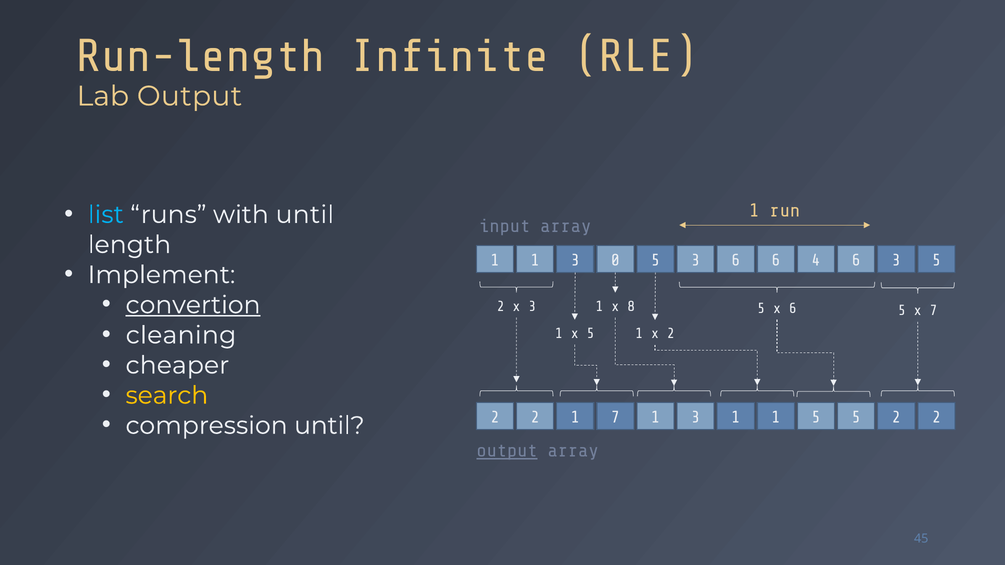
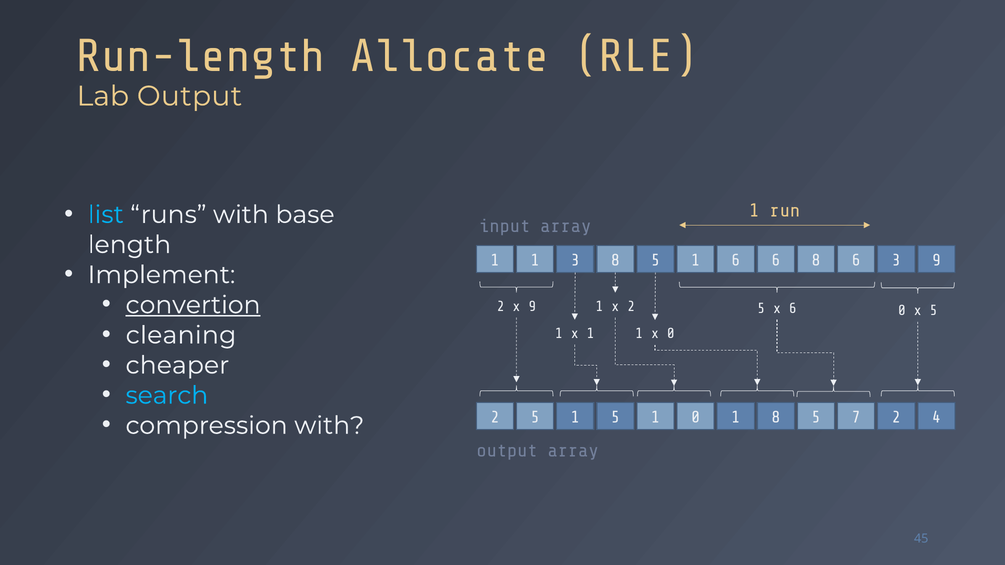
Infinite: Infinite -> Allocate
with until: until -> base
3 0: 0 -> 8
3 at (696, 260): 3 -> 1
6 4: 4 -> 8
3 5: 5 -> 9
x 3: 3 -> 9
x 8: 8 -> 2
6 5: 5 -> 0
x 7: 7 -> 5
x 5: 5 -> 1
x 2: 2 -> 0
search colour: yellow -> light blue
2 at (535, 417): 2 -> 5
1 7: 7 -> 5
3 at (696, 417): 3 -> 0
1 at (776, 417): 1 -> 8
5 5: 5 -> 7
2 at (936, 417): 2 -> 4
compression until: until -> with
output at (507, 451) underline: present -> none
